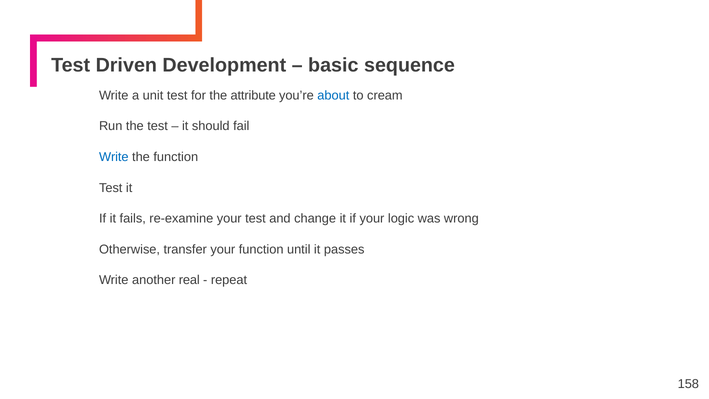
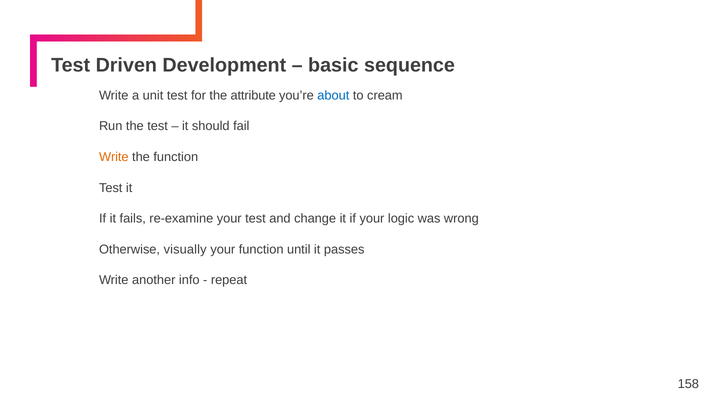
Write at (114, 157) colour: blue -> orange
transfer: transfer -> visually
real: real -> info
